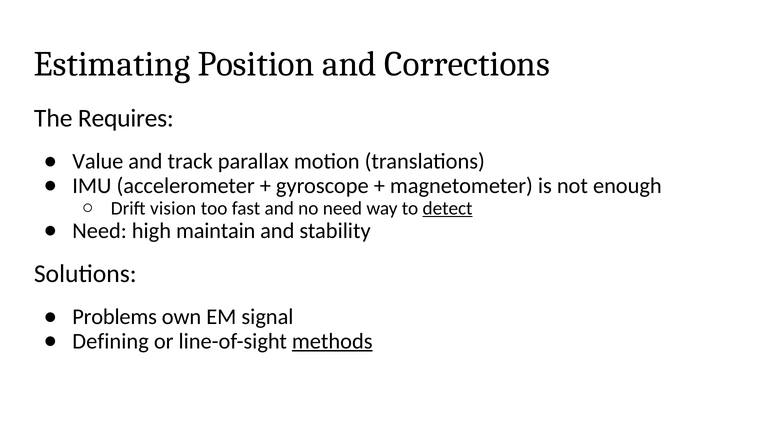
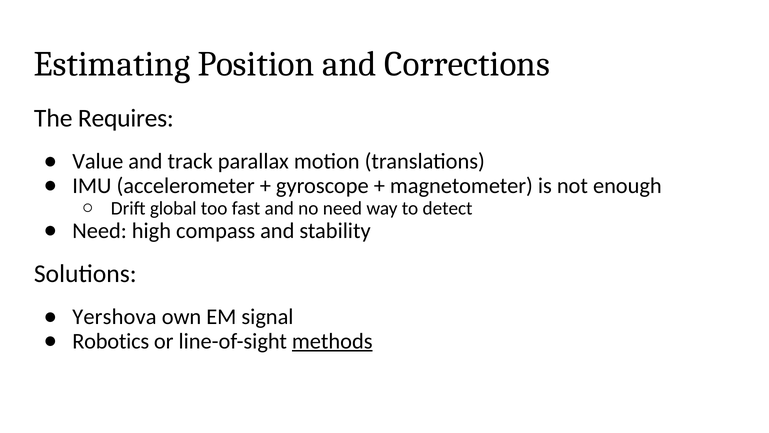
vision: vision -> global
detect underline: present -> none
maintain: maintain -> compass
Problems: Problems -> Yershova
Defining: Defining -> Robotics
